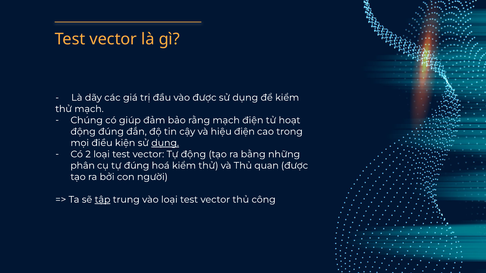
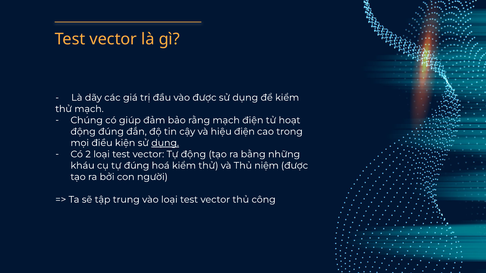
phân: phân -> kháu
quan: quan -> niệm
tập underline: present -> none
